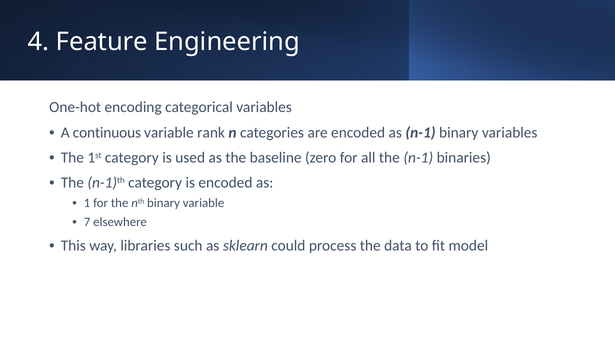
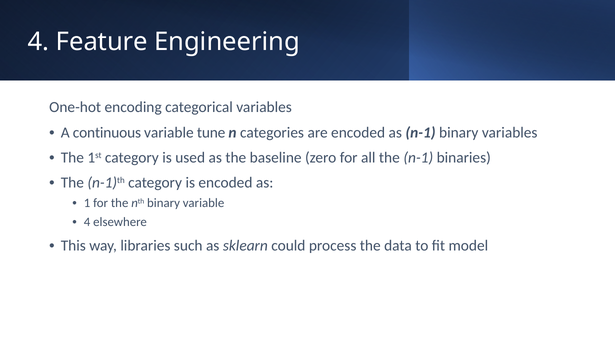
rank: rank -> tune
7 at (87, 222): 7 -> 4
